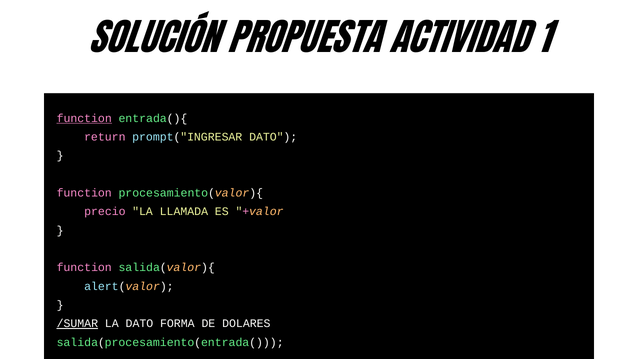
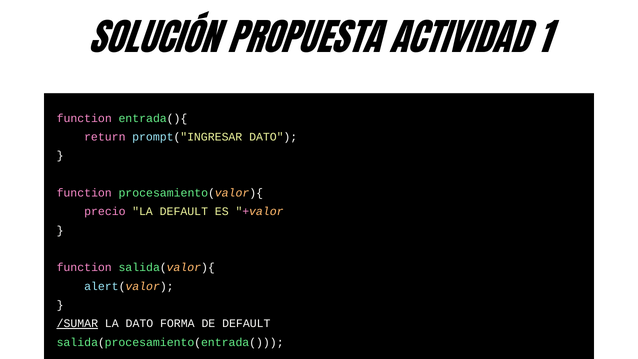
function at (84, 118) underline: present -> none
LA LLAMADA: LLAMADA -> DEFAULT
DE DOLARES: DOLARES -> DEFAULT
